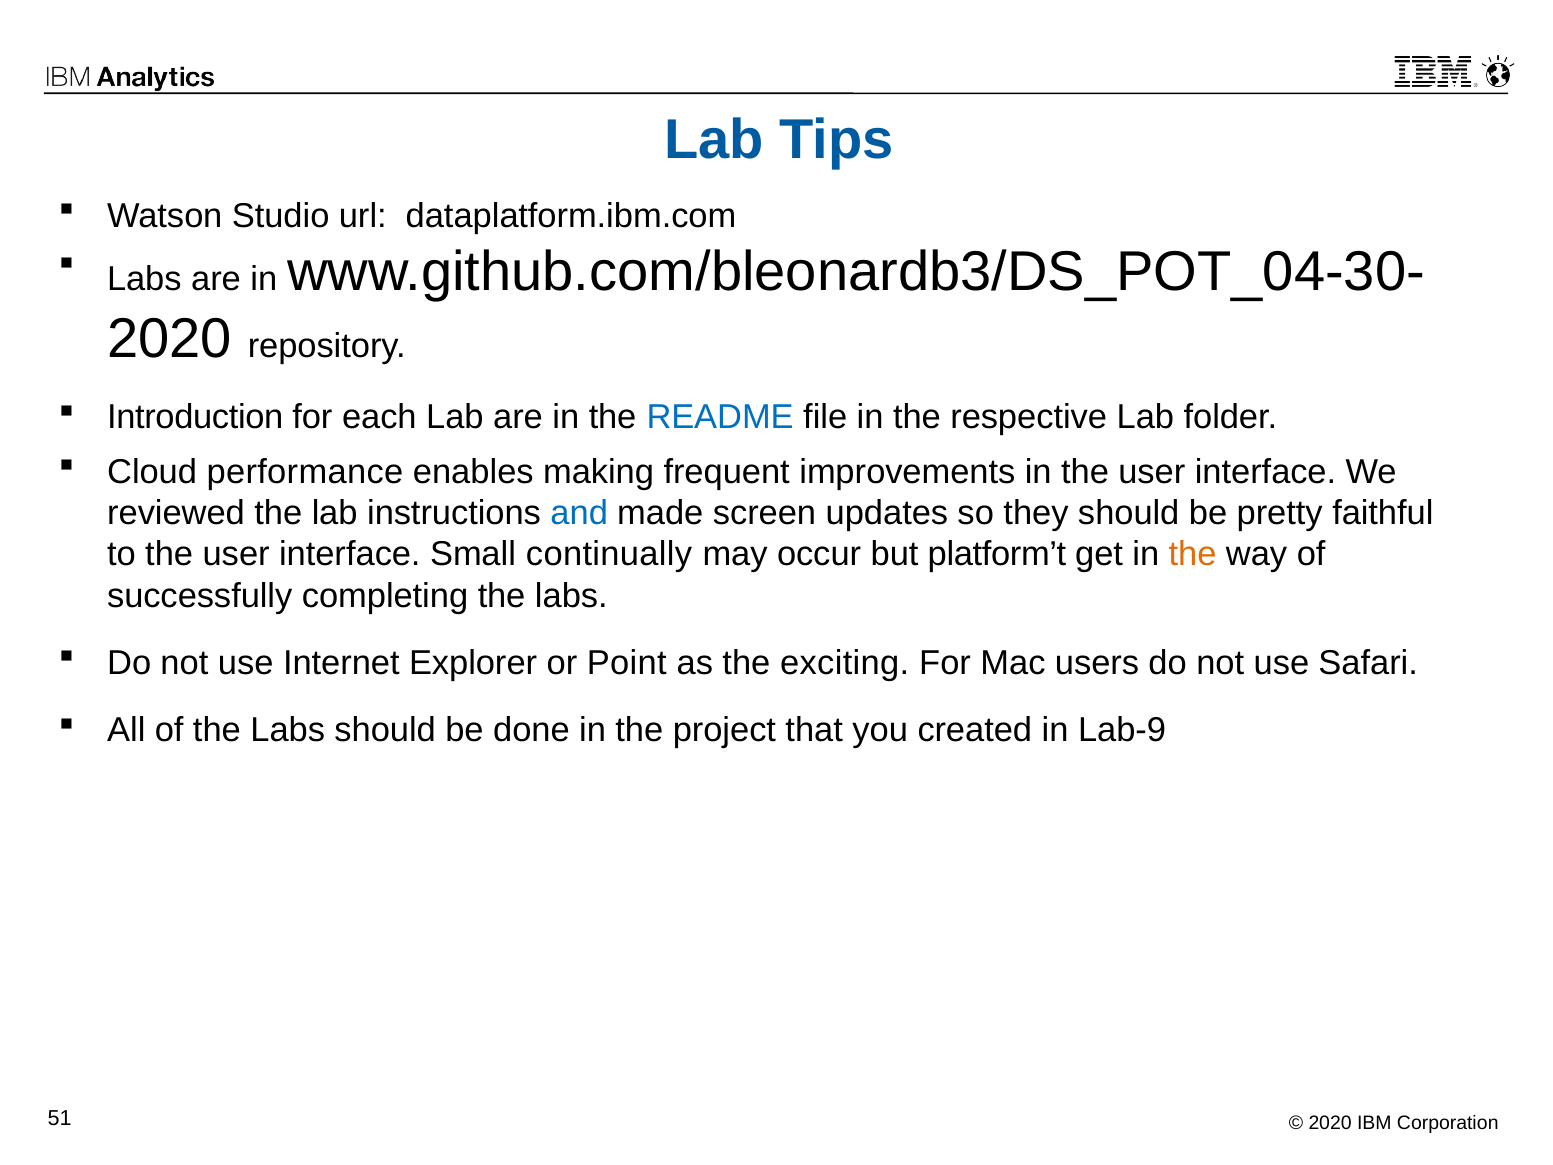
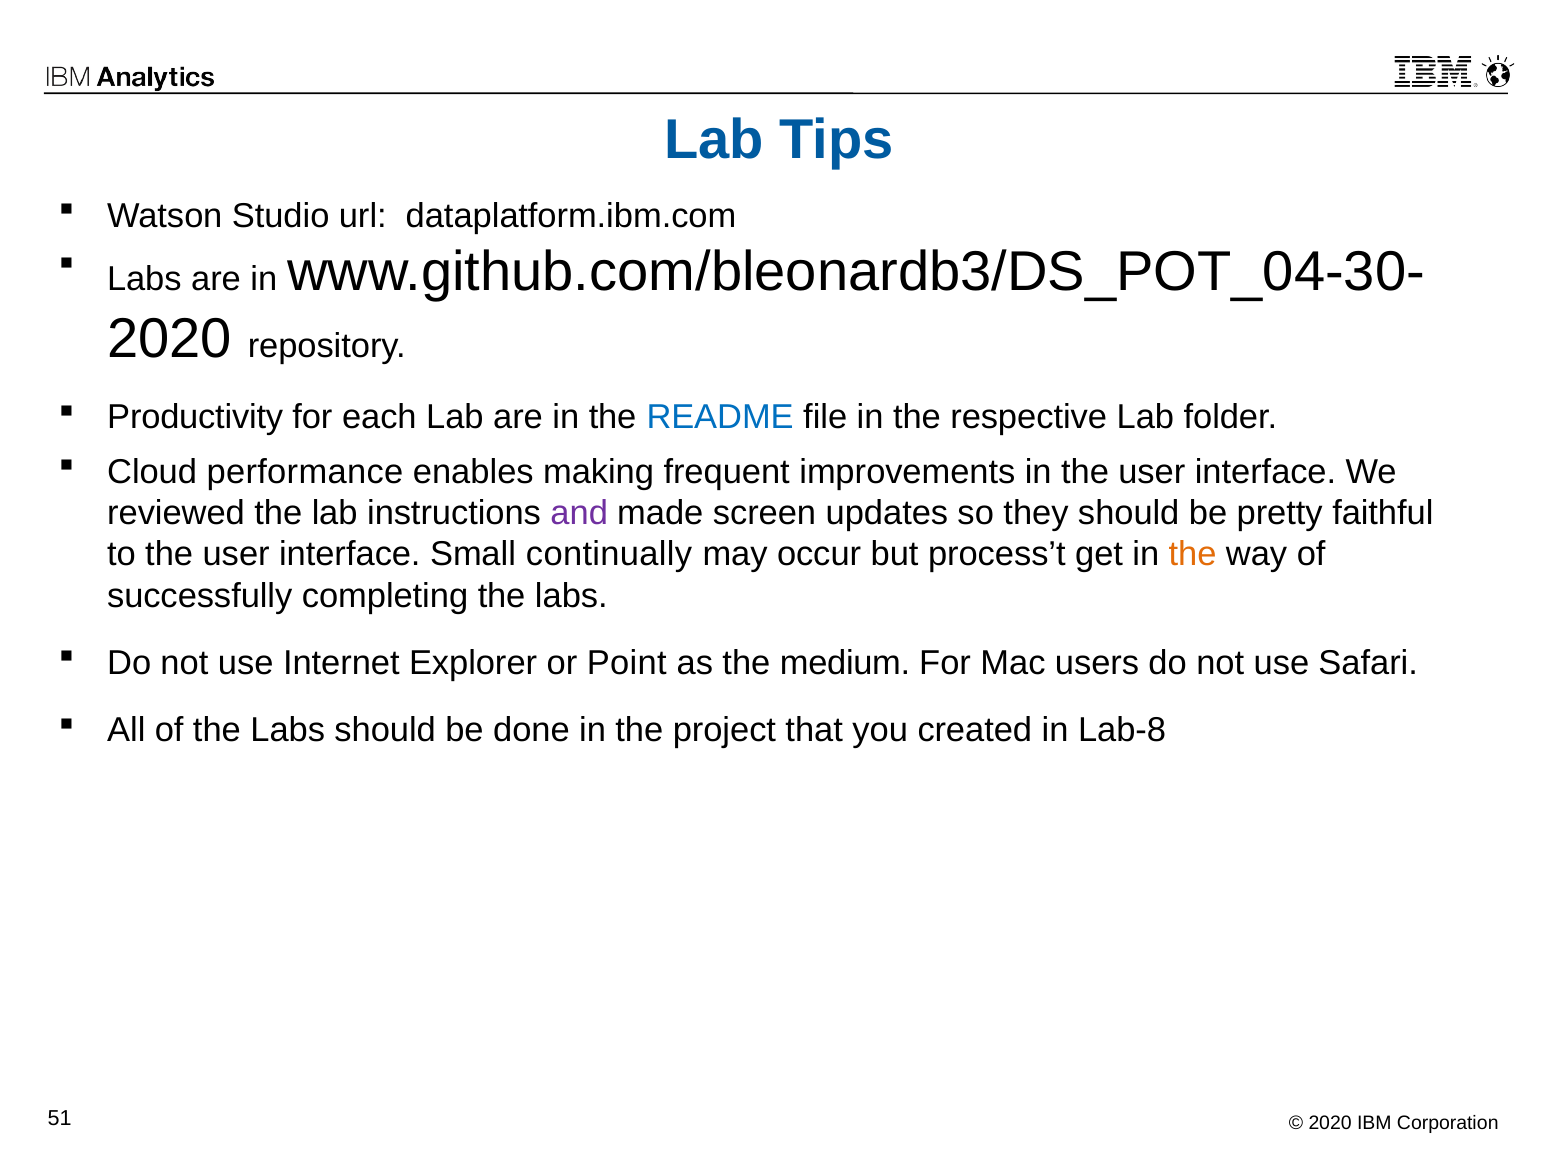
Introduction: Introduction -> Productivity
and colour: blue -> purple
platform’t: platform’t -> process’t
exciting: exciting -> medium
Lab-9: Lab-9 -> Lab-8
